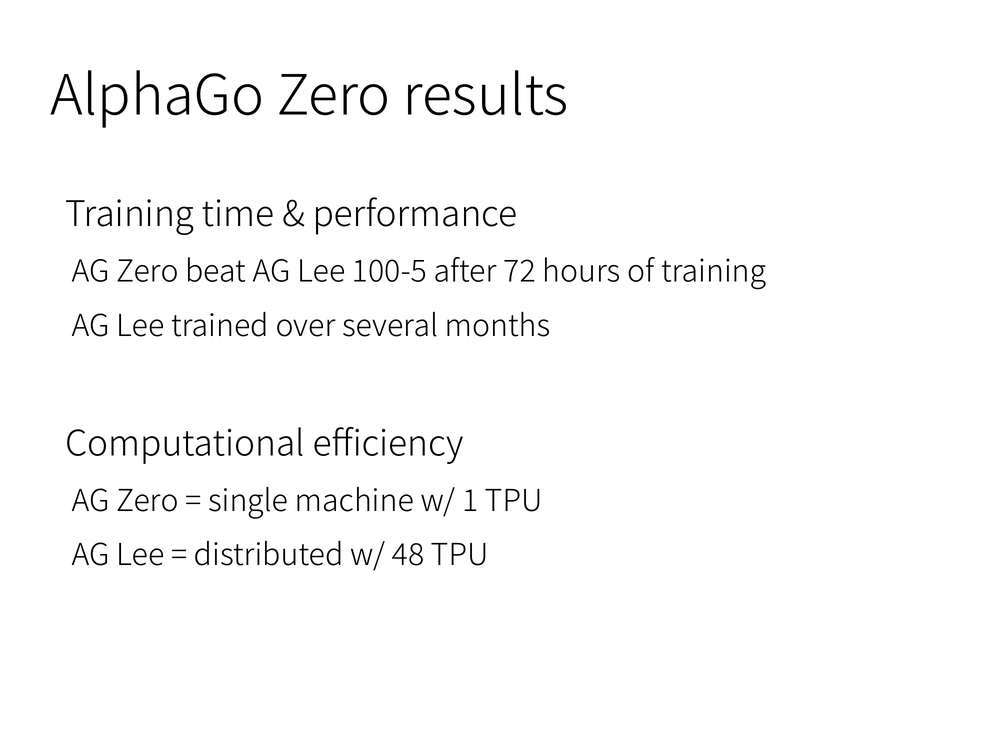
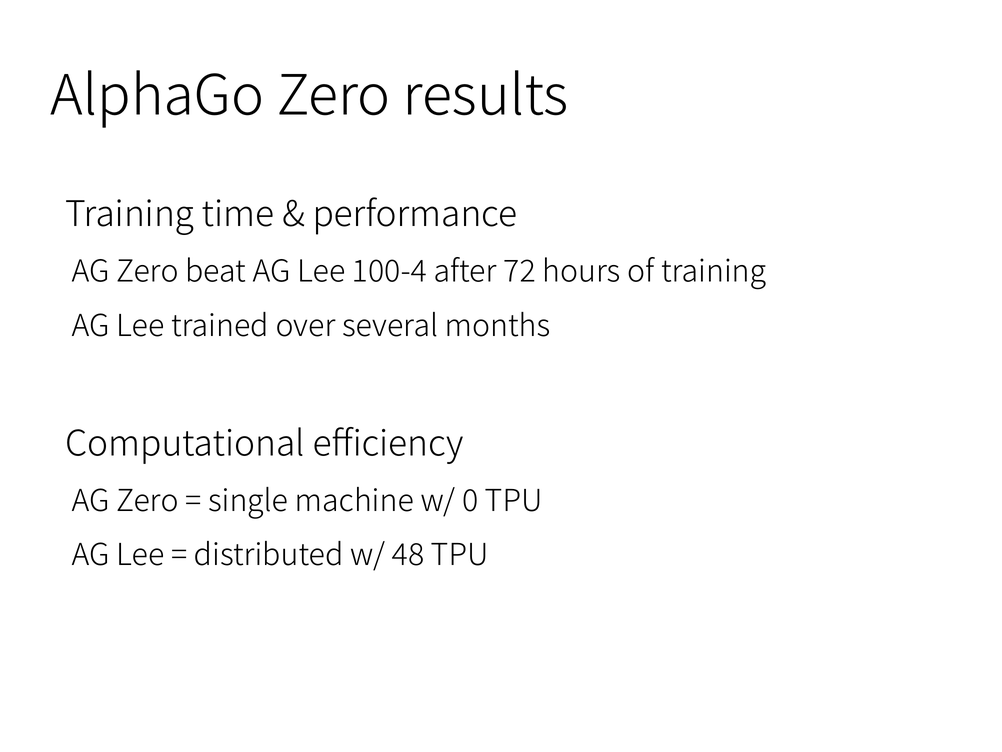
100-5: 100-5 -> 100-4
1: 1 -> 0
